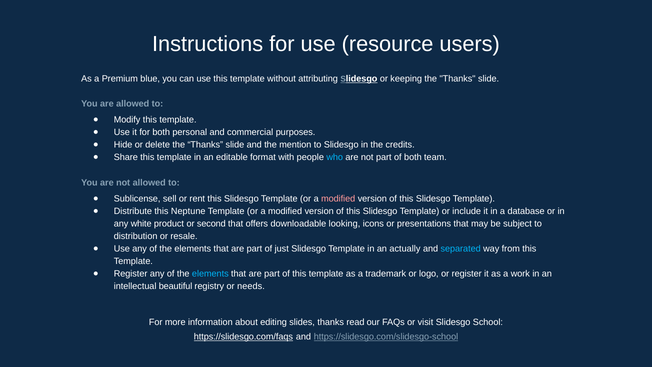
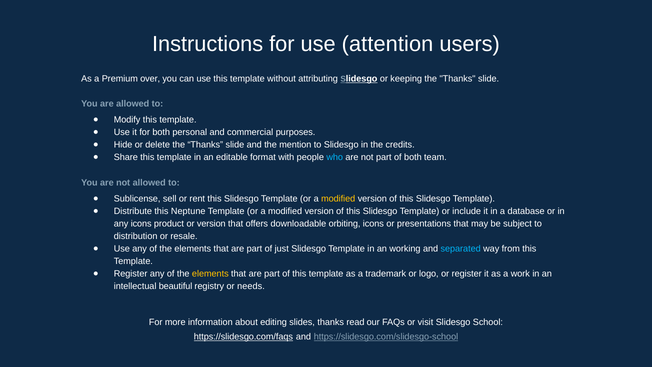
resource: resource -> attention
blue: blue -> over
modified at (338, 199) colour: pink -> yellow
any white: white -> icons
or second: second -> version
looking: looking -> orbiting
actually: actually -> working
elements at (210, 274) colour: light blue -> yellow
